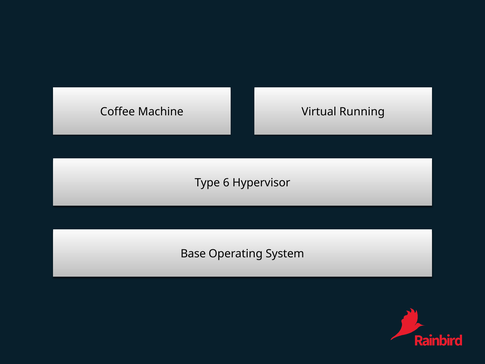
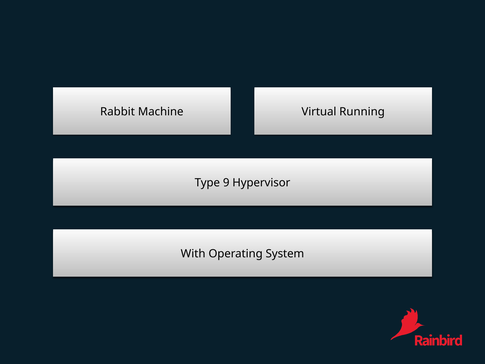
Coffee: Coffee -> Rabbit
6: 6 -> 9
Base: Base -> With
